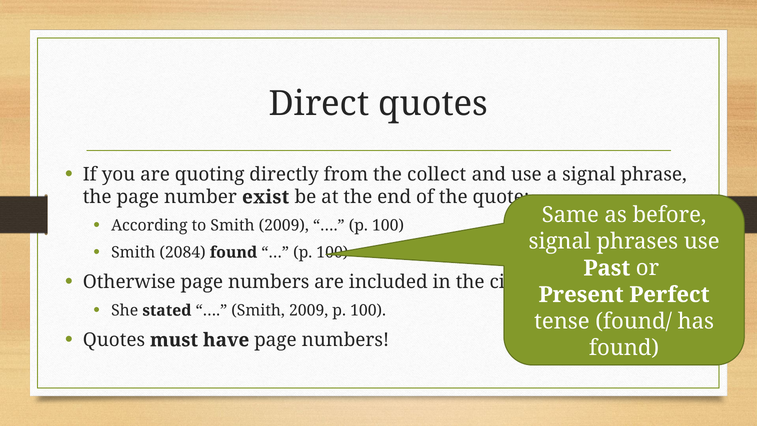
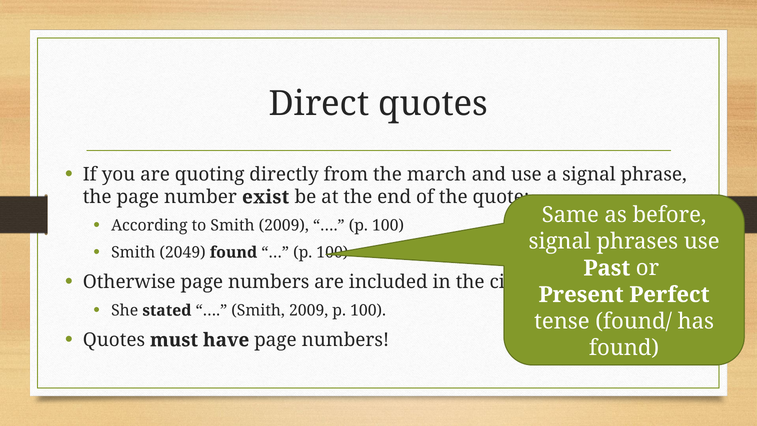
collect: collect -> march
2084: 2084 -> 2049
